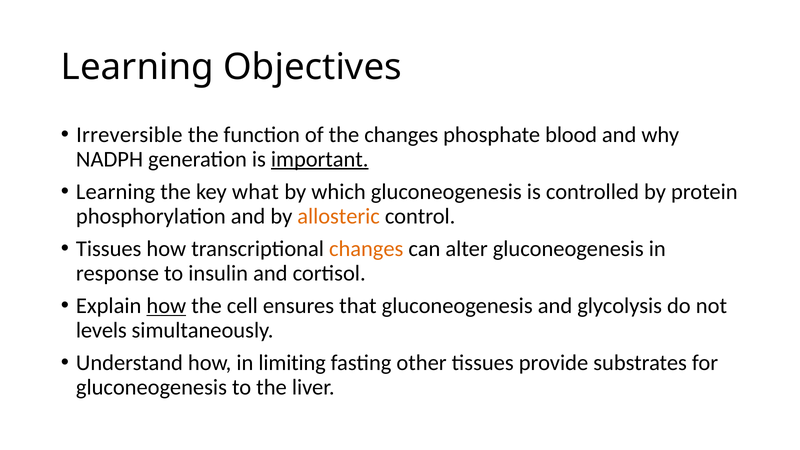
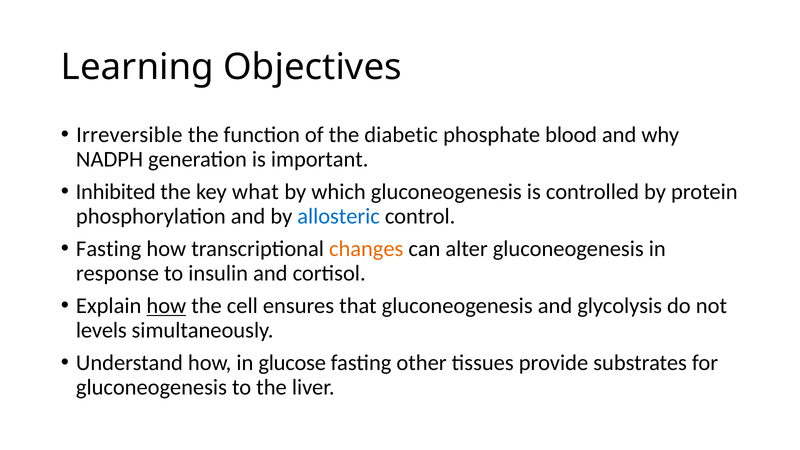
the changes: changes -> diabetic
important underline: present -> none
Learning at (116, 192): Learning -> Inhibited
allosteric colour: orange -> blue
Tissues at (109, 249): Tissues -> Fasting
limiting: limiting -> glucose
